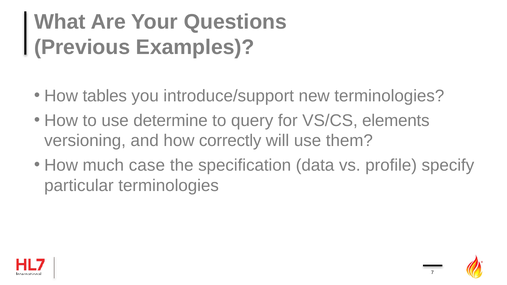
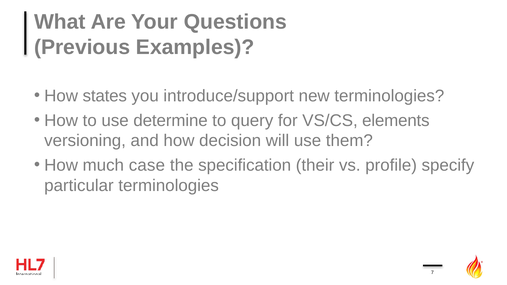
tables: tables -> states
correctly: correctly -> decision
data: data -> their
